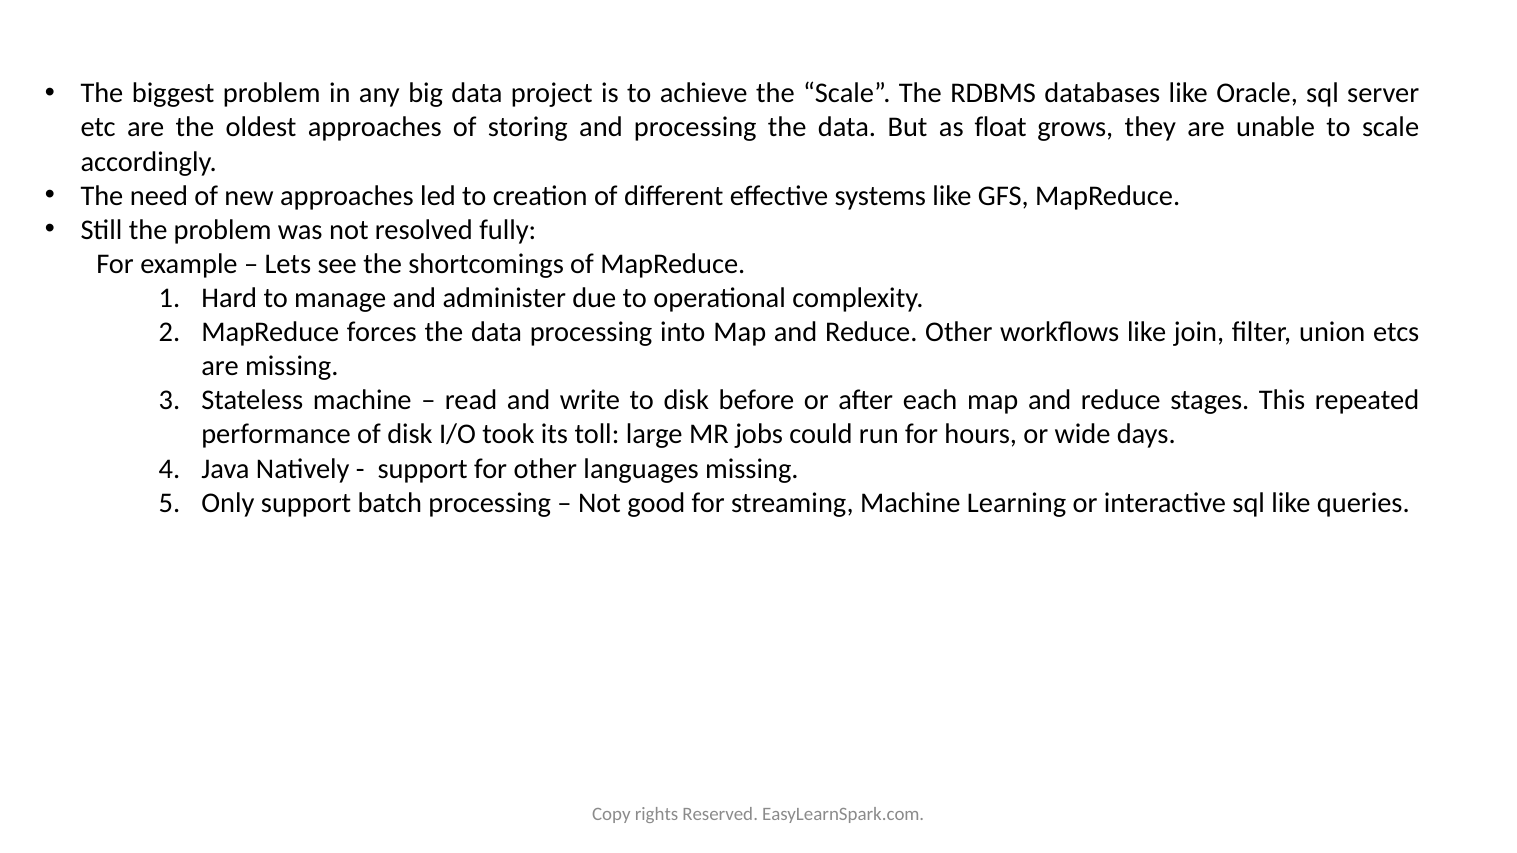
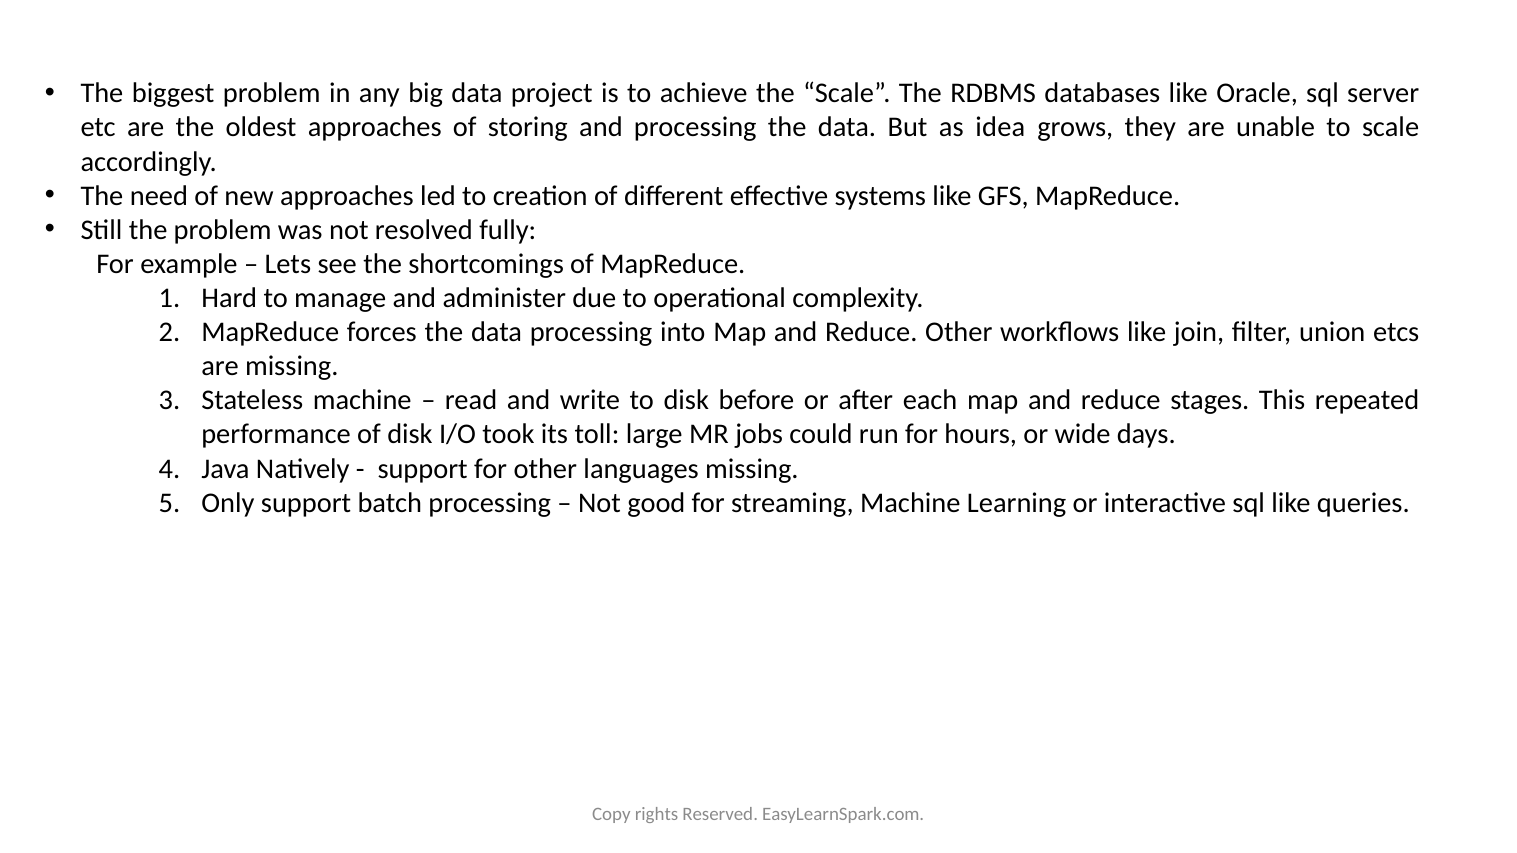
float: float -> idea
